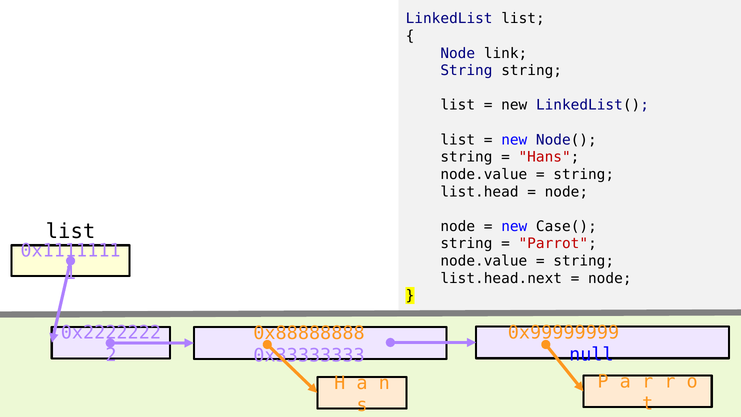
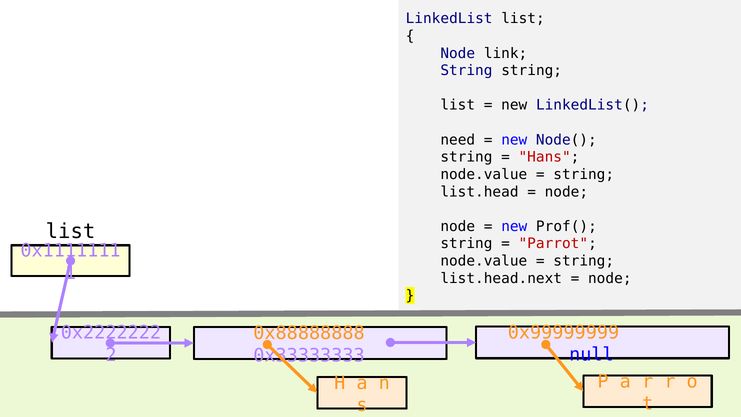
list at (458, 140): list -> need
Case(: Case( -> Prof(
